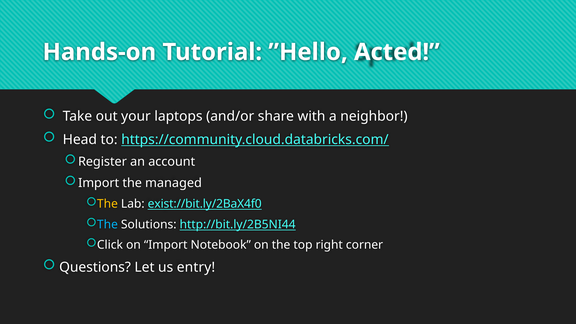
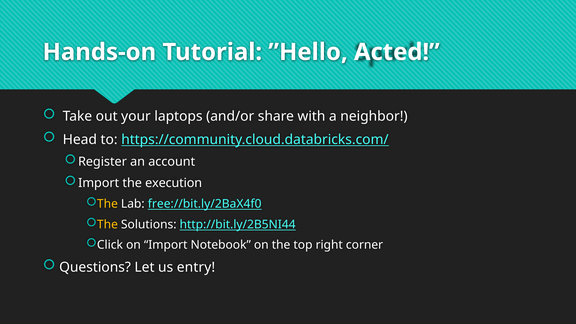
managed: managed -> execution
exist://bit.ly/2BaX4f0: exist://bit.ly/2BaX4f0 -> free://bit.ly/2BaX4f0
The at (107, 224) colour: light blue -> yellow
